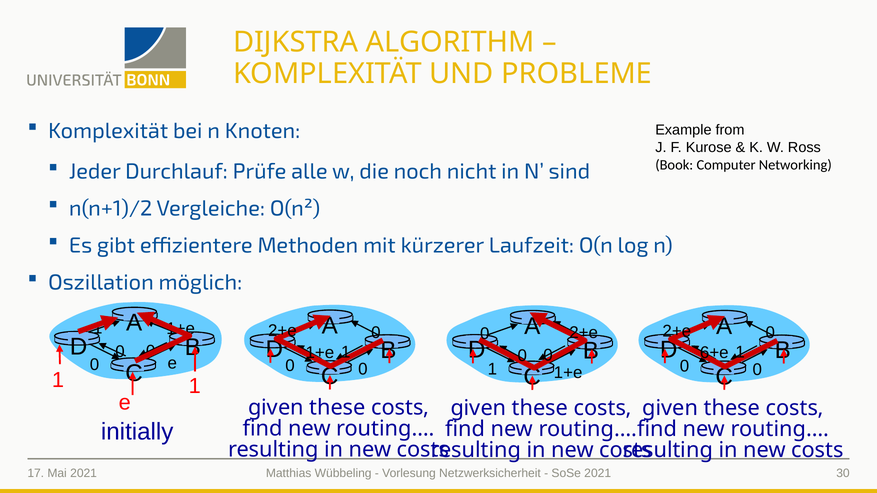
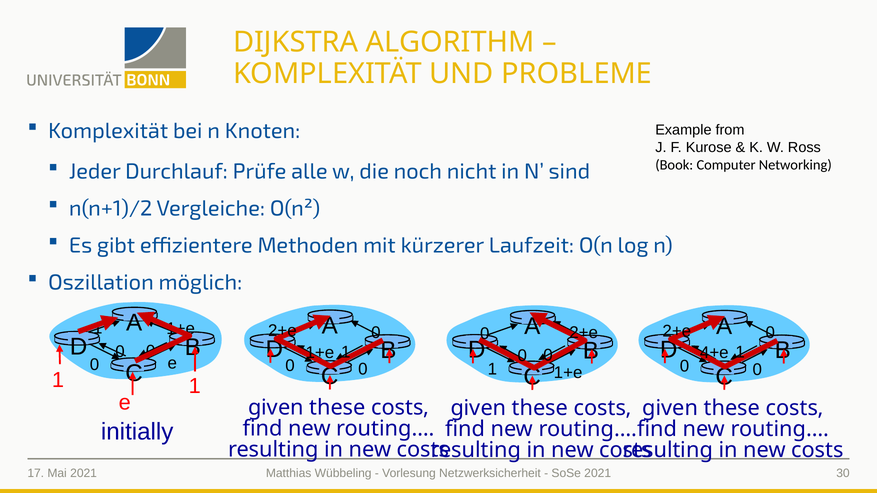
6+e: 6+e -> 4+e
